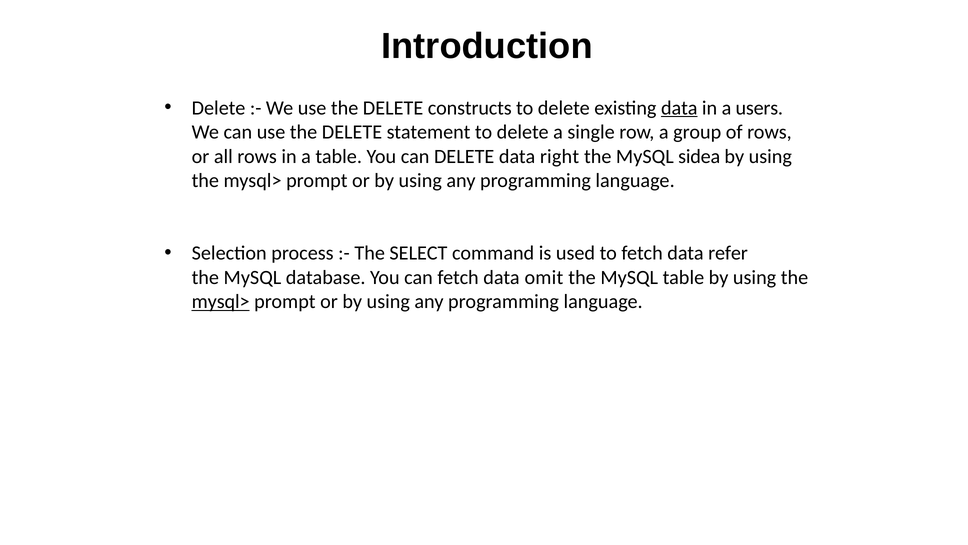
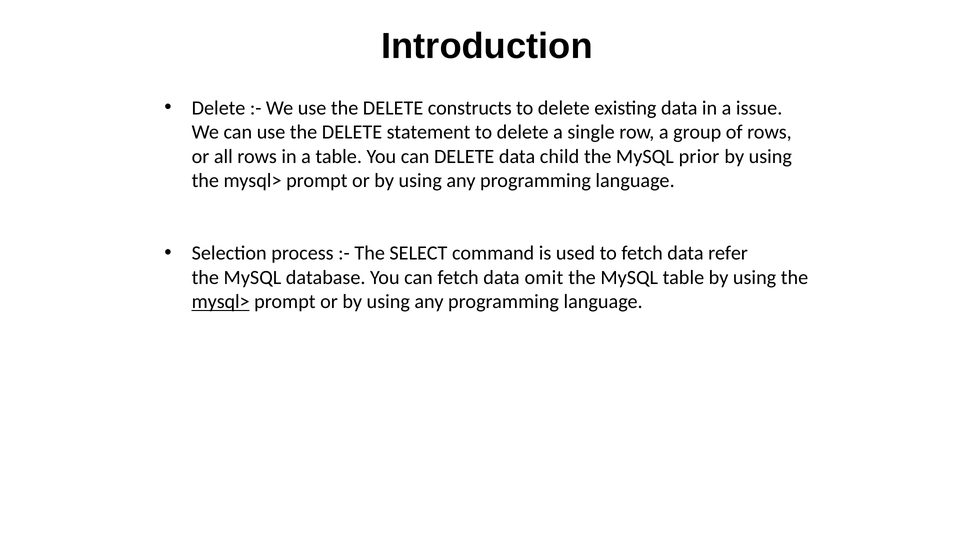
data at (679, 108) underline: present -> none
users: users -> issue
right: right -> child
sidea: sidea -> prior
